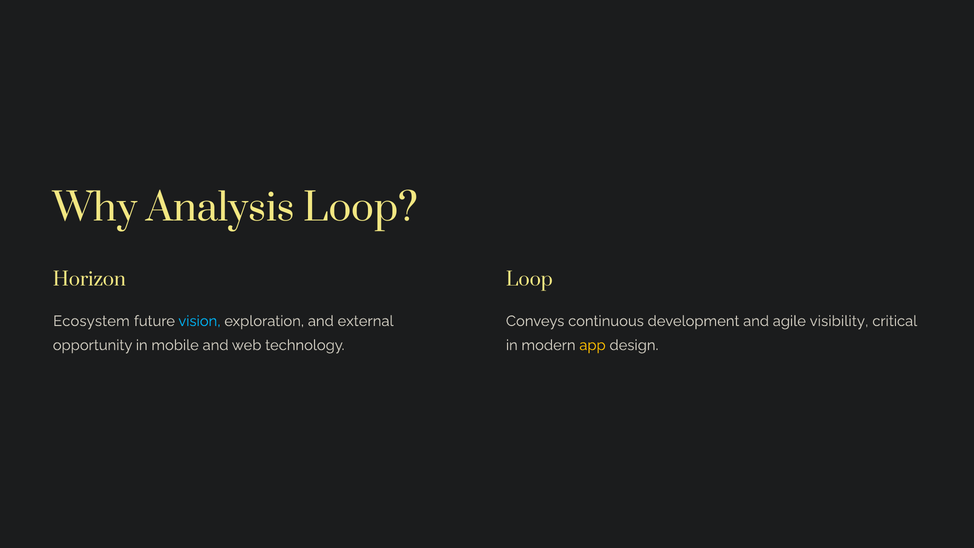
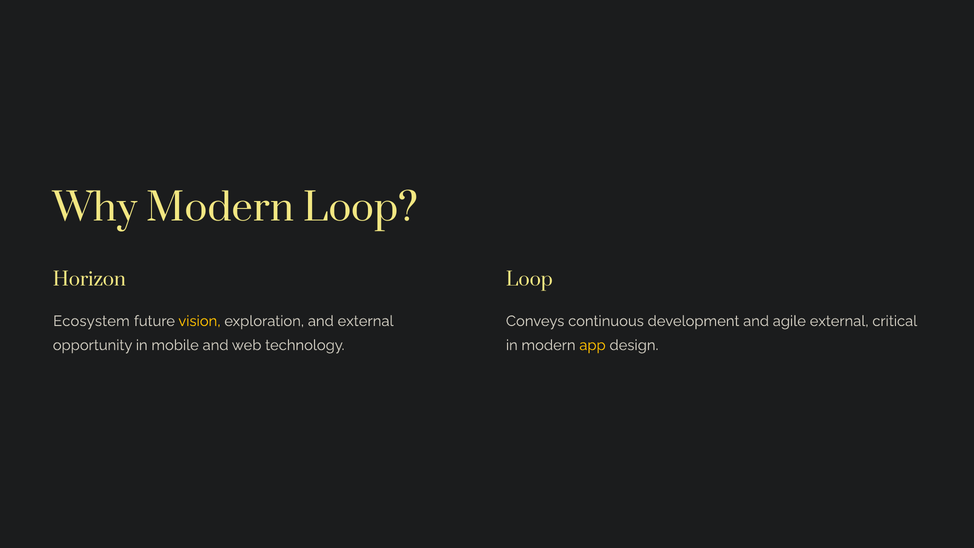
Why Analysis: Analysis -> Modern
vision colour: light blue -> yellow
agile visibility: visibility -> external
